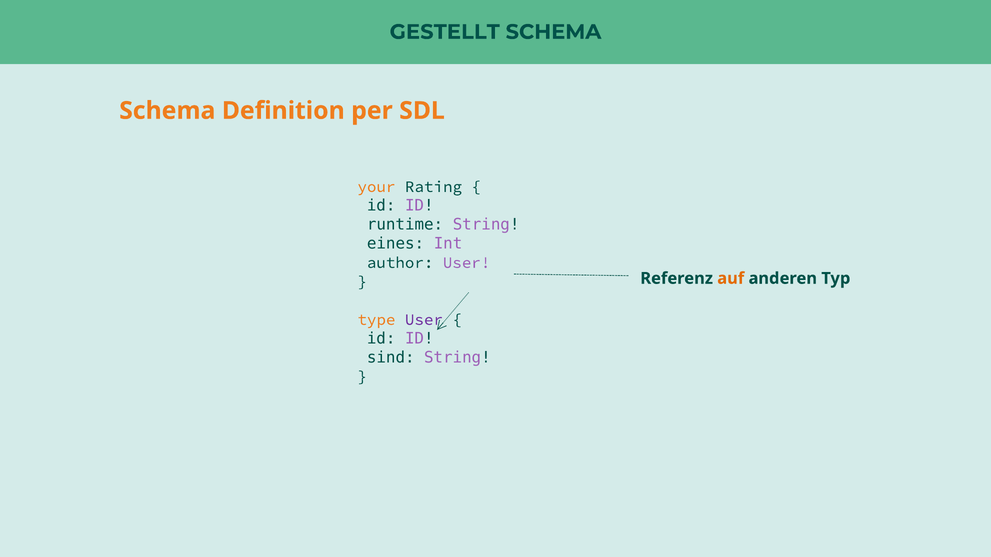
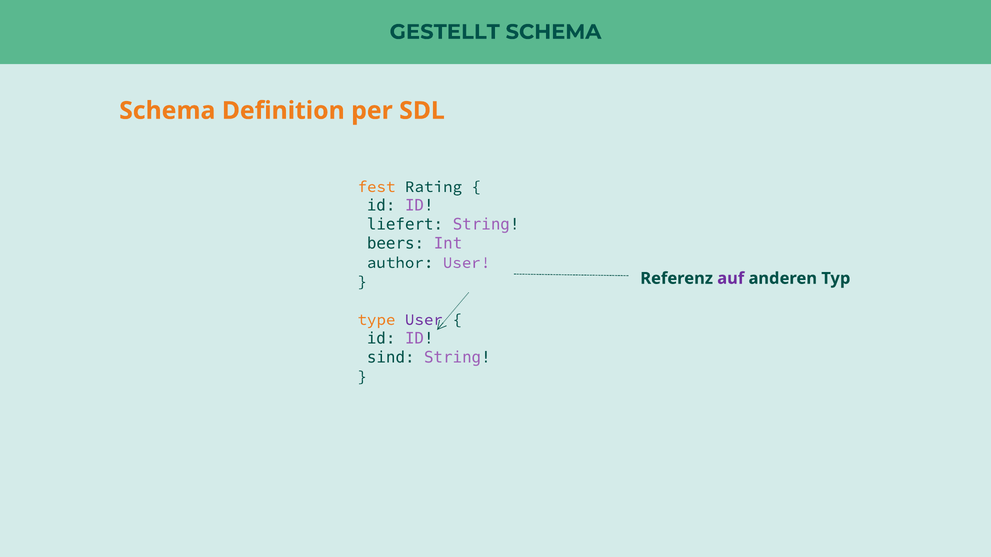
your: your -> fest
runtime: runtime -> liefert
eines: eines -> beers
auf colour: orange -> purple
